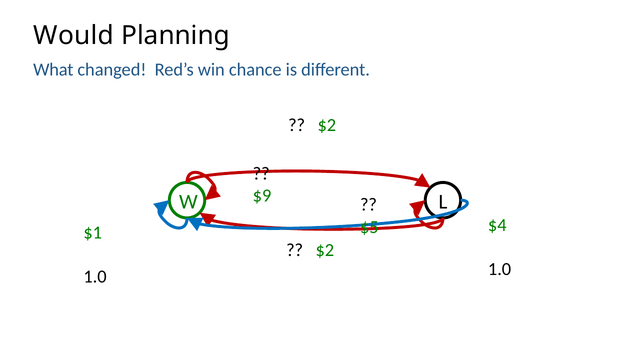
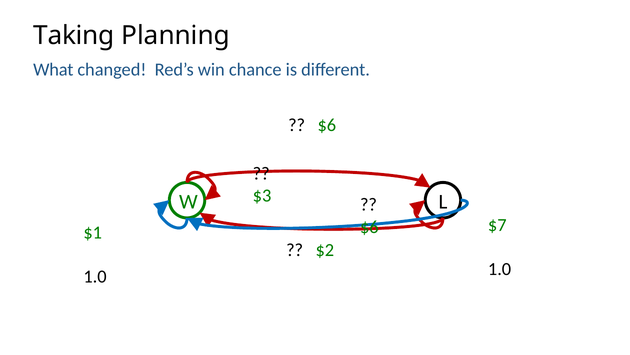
Would: Would -> Taking
$2 at (327, 125): $2 -> $6
$9: $9 -> $3
$4: $4 -> $7
$5 at (369, 227): $5 -> $6
